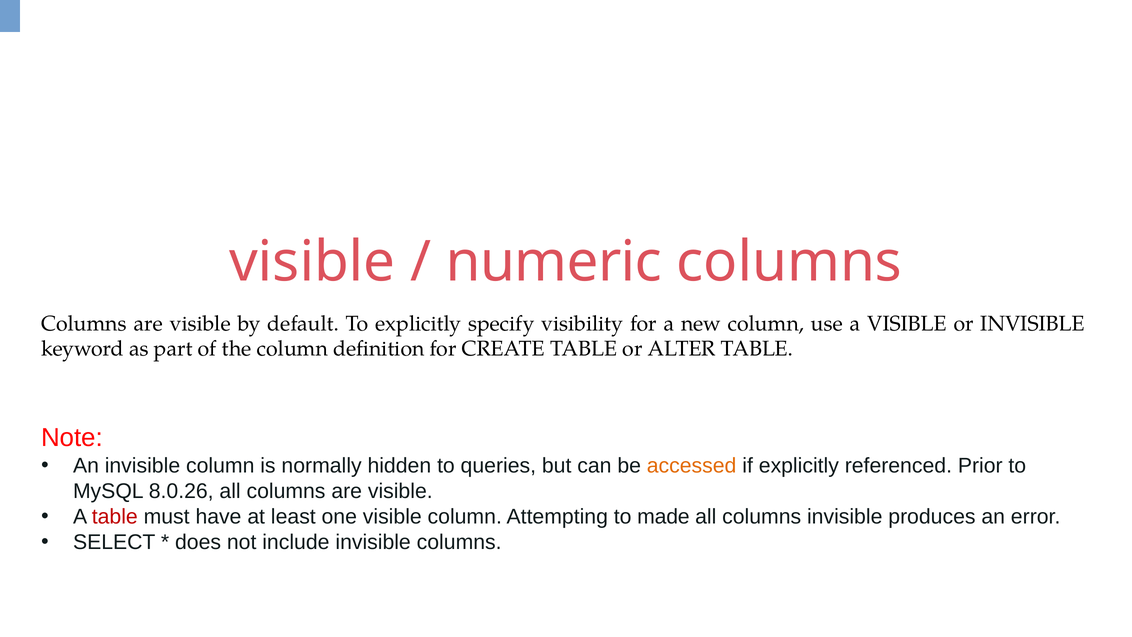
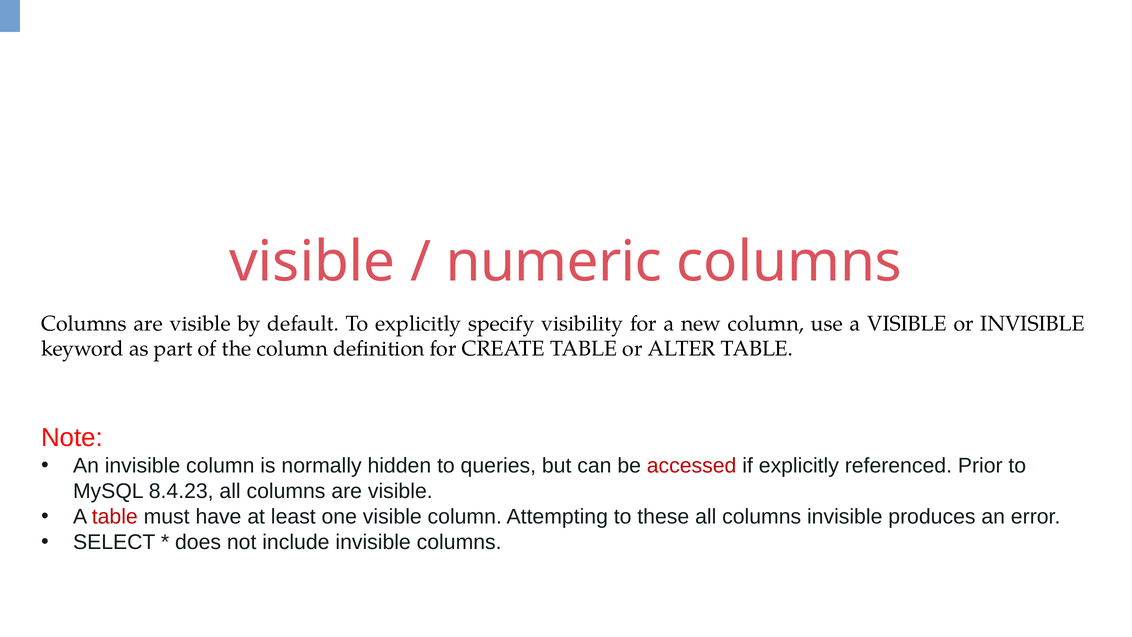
accessed colour: orange -> red
8.0.26: 8.0.26 -> 8.4.23
made: made -> these
